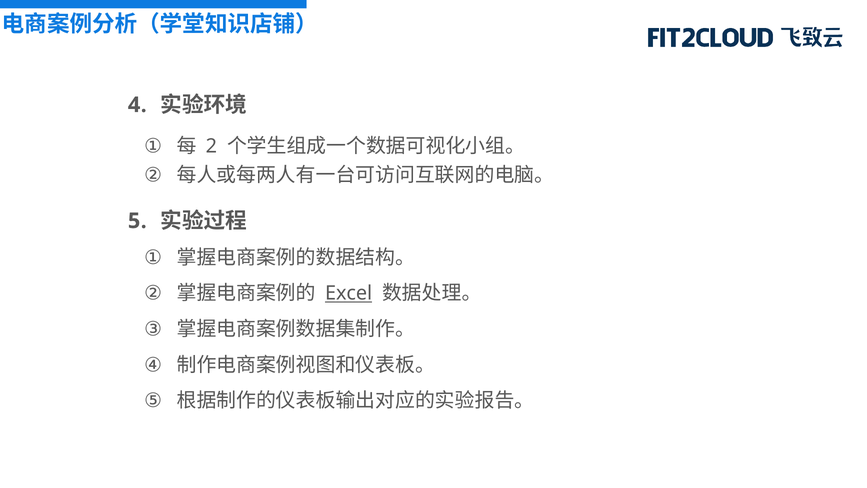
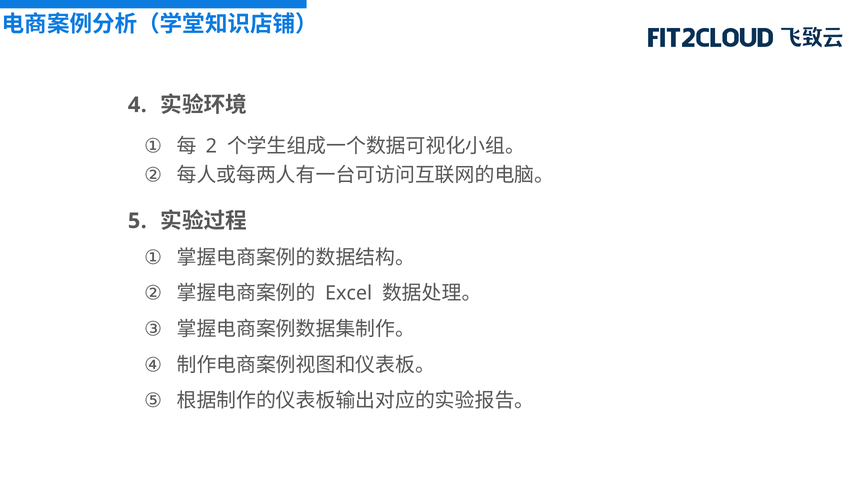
Excel underline: present -> none
